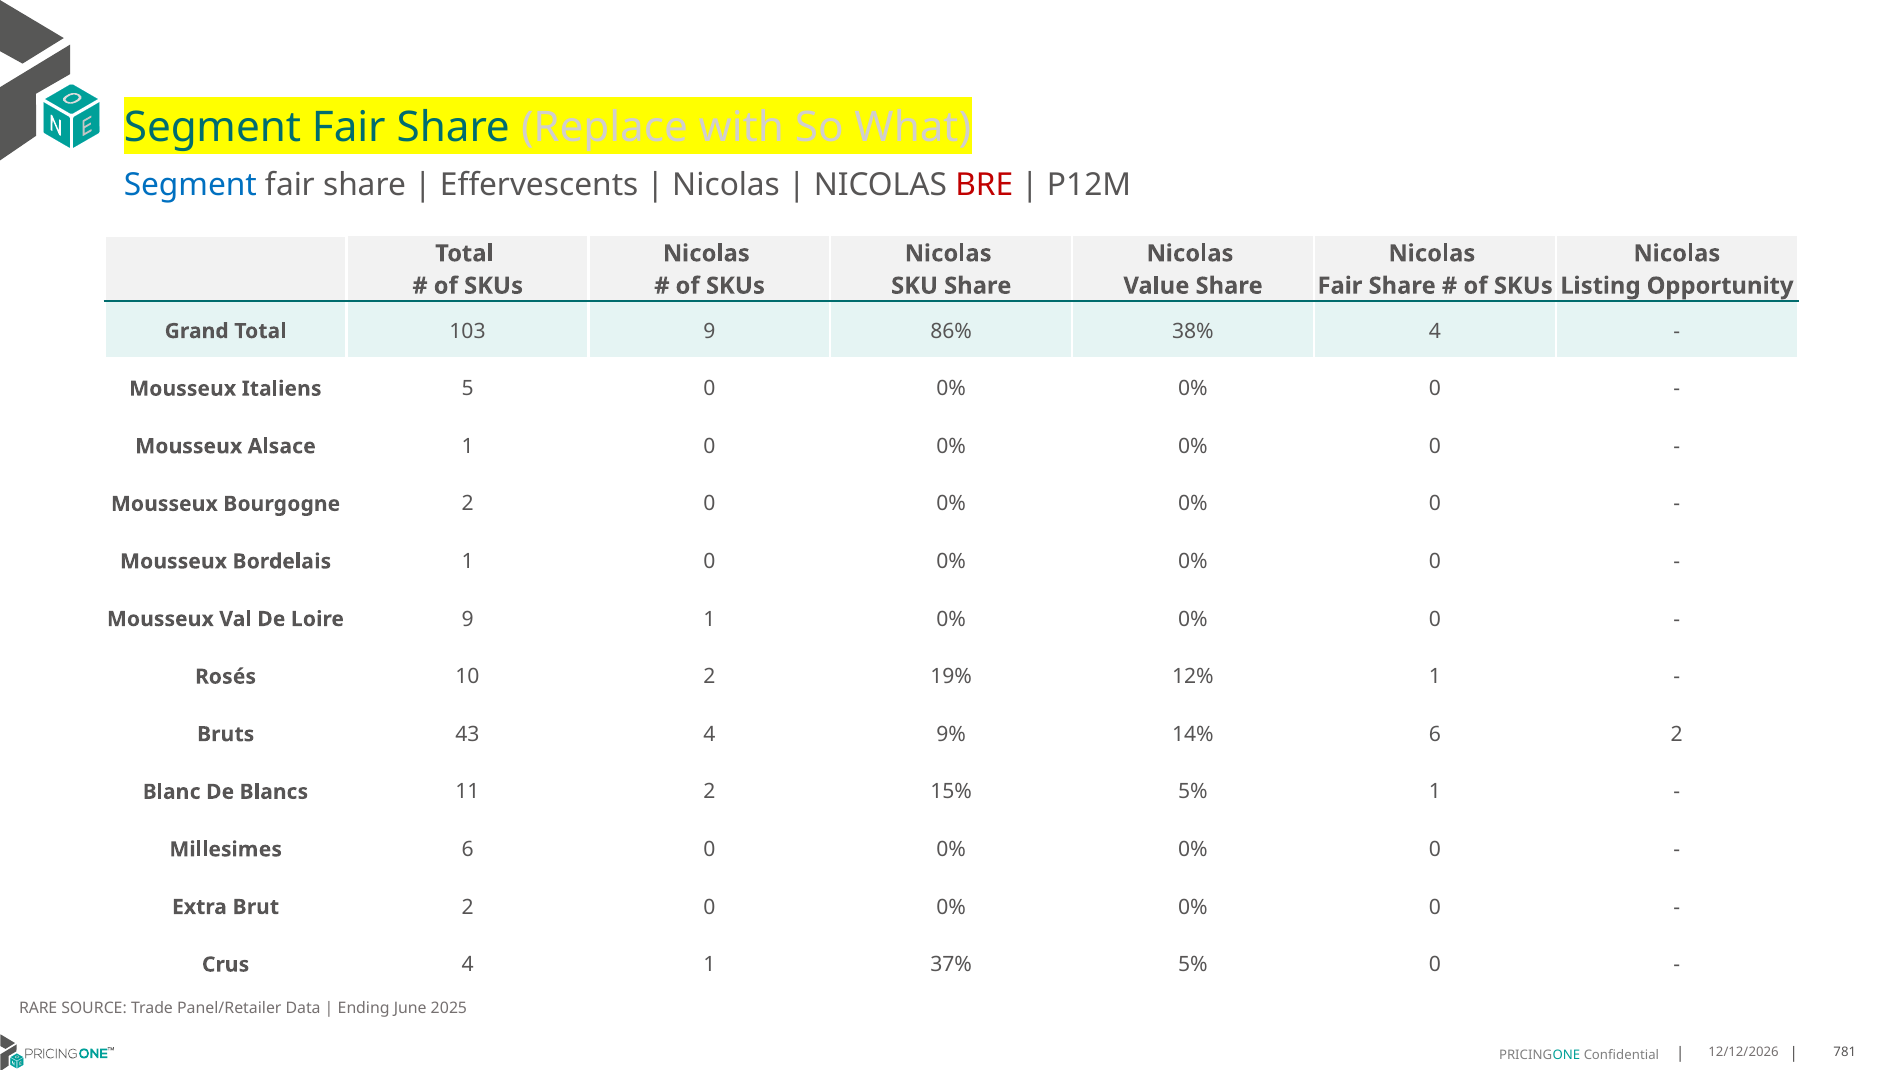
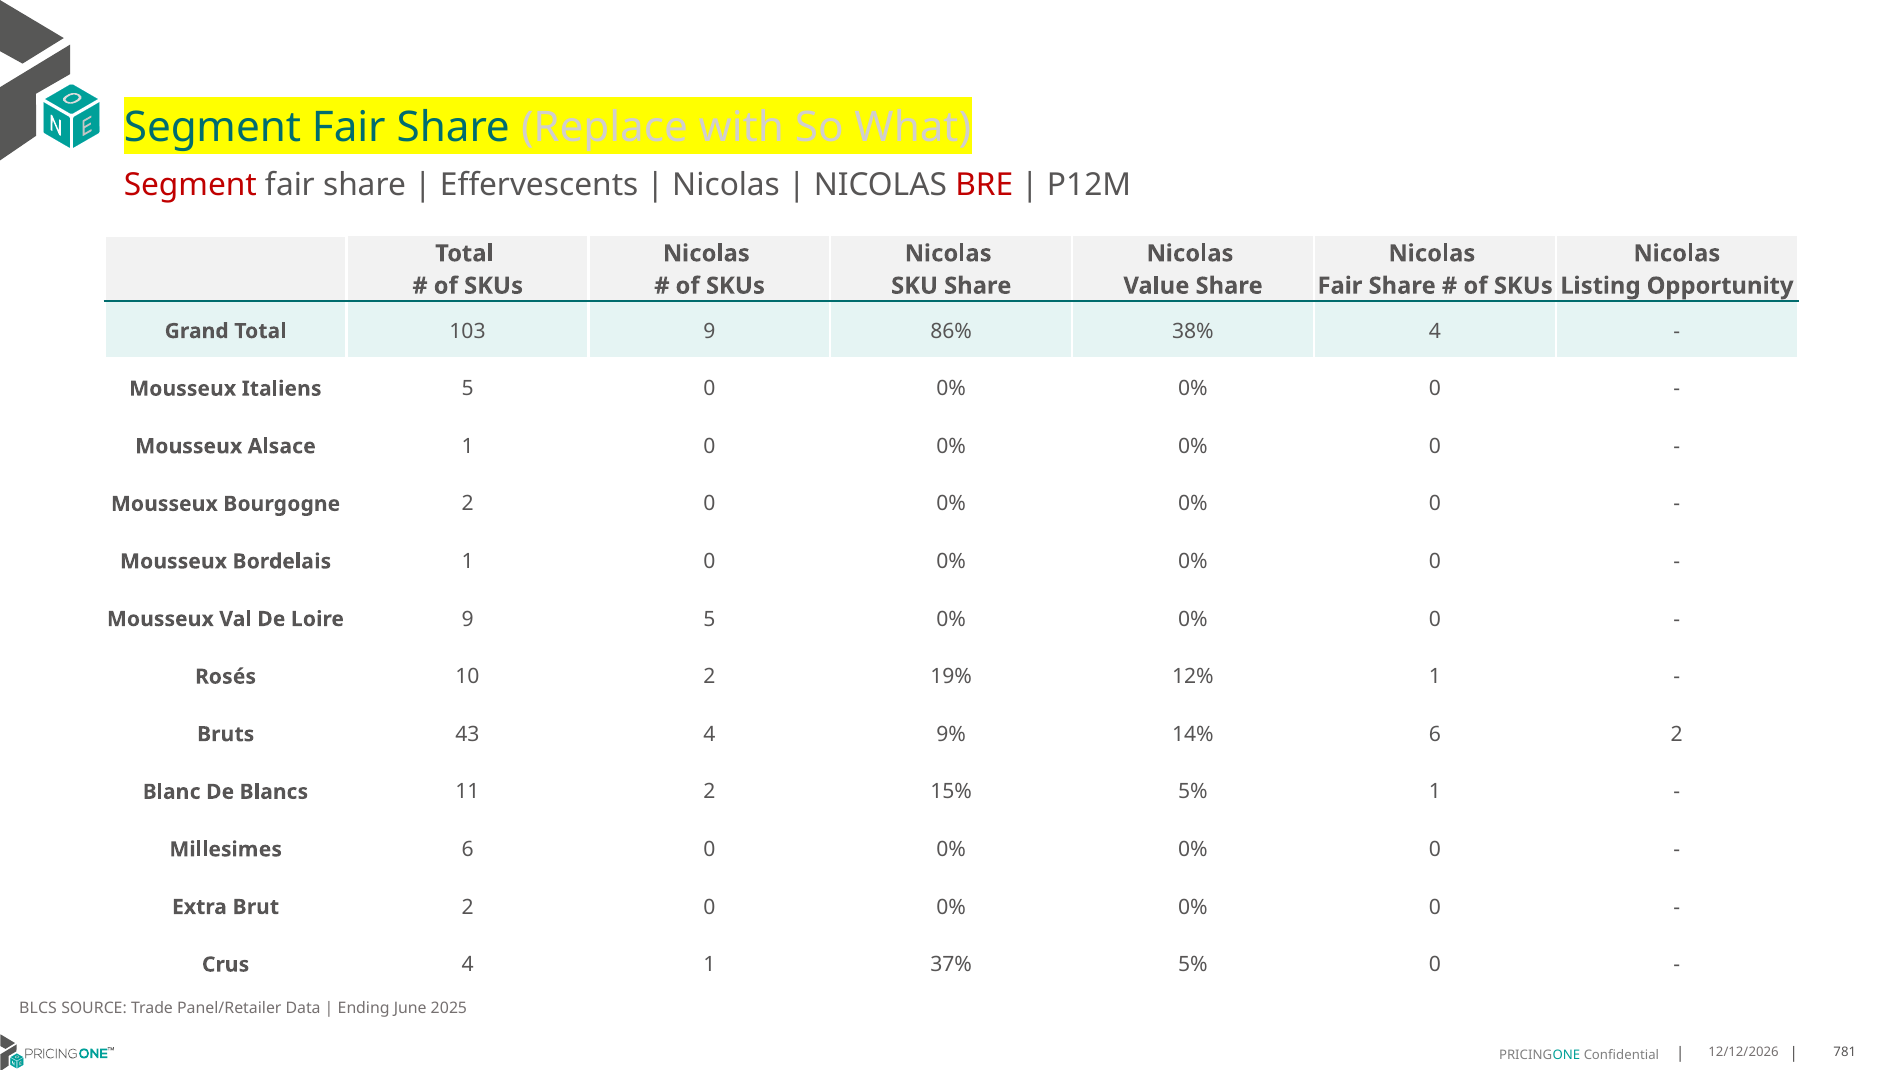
Segment at (190, 186) colour: blue -> red
9 1: 1 -> 5
RARE: RARE -> BLCS
